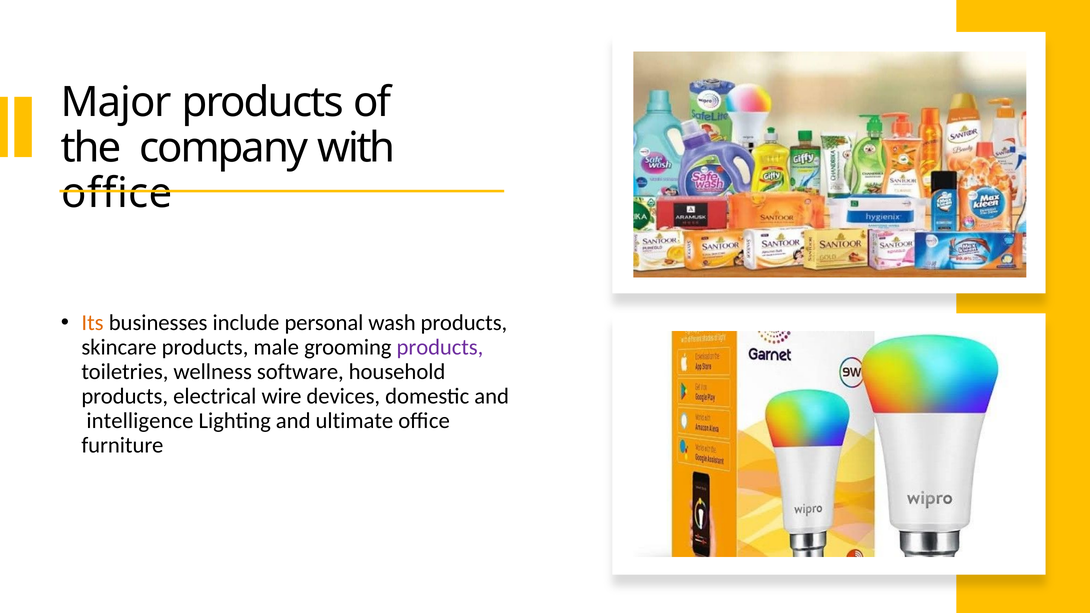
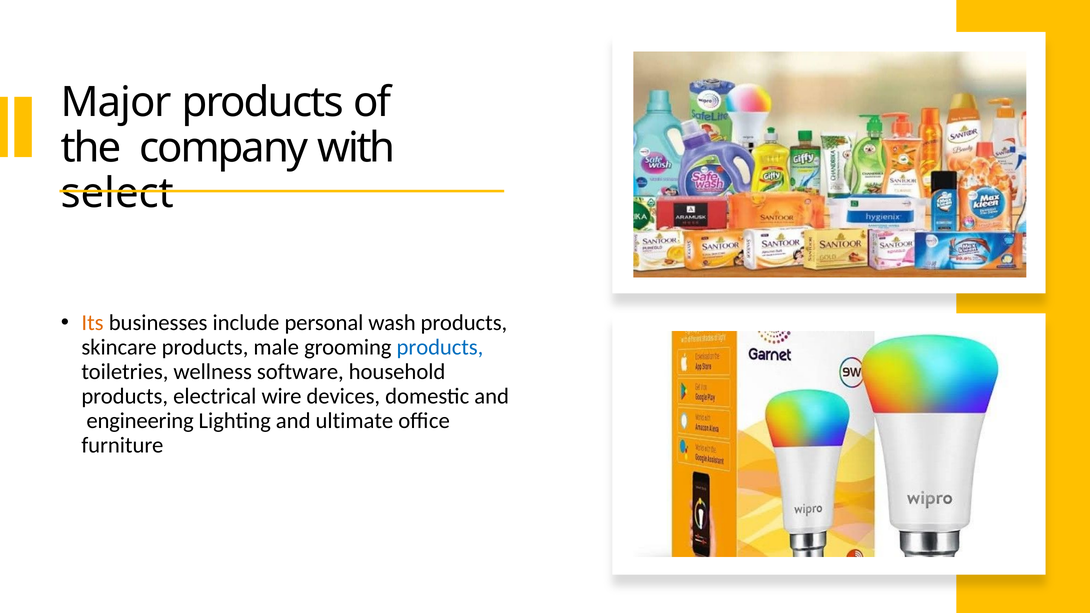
office at (117, 193): office -> select
products at (440, 347) colour: purple -> blue
intelligence: intelligence -> engineering
